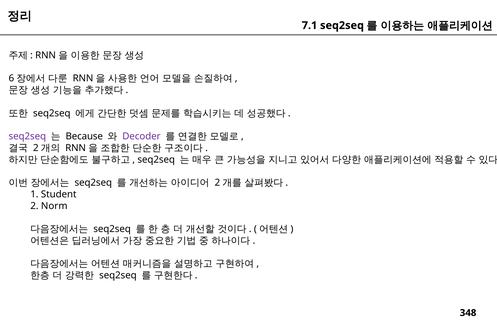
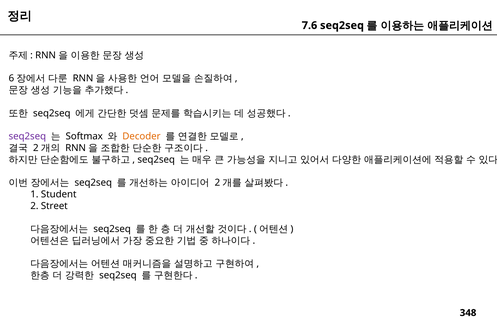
7.1: 7.1 -> 7.6
Because: Because -> Softmax
Decoder colour: purple -> orange
Norm: Norm -> Street
